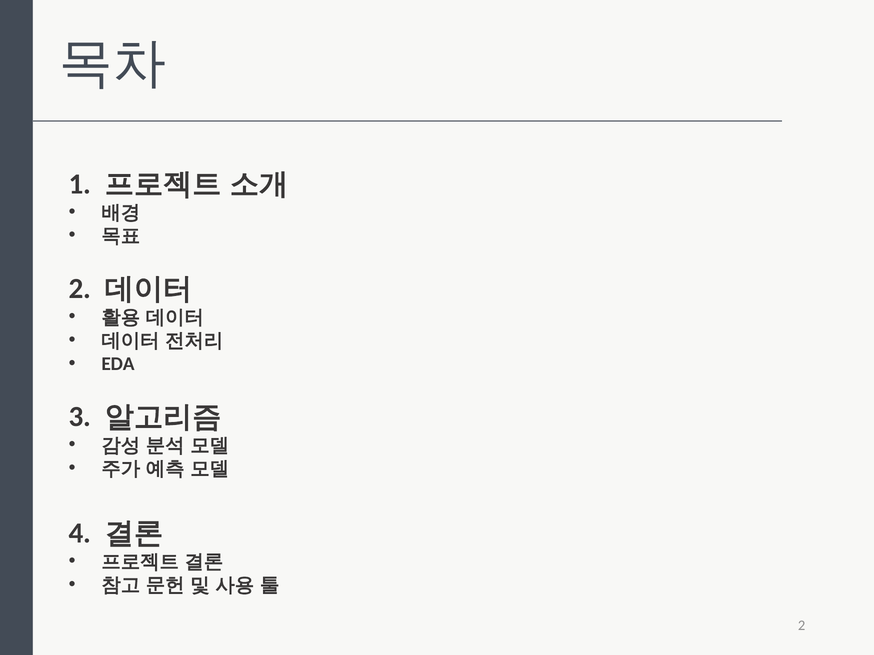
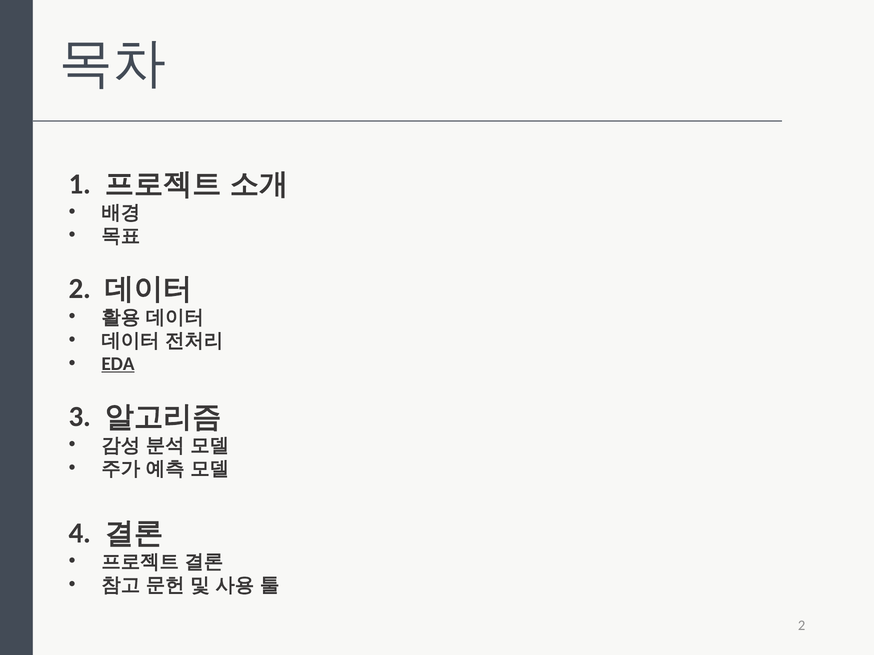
EDA underline: none -> present
